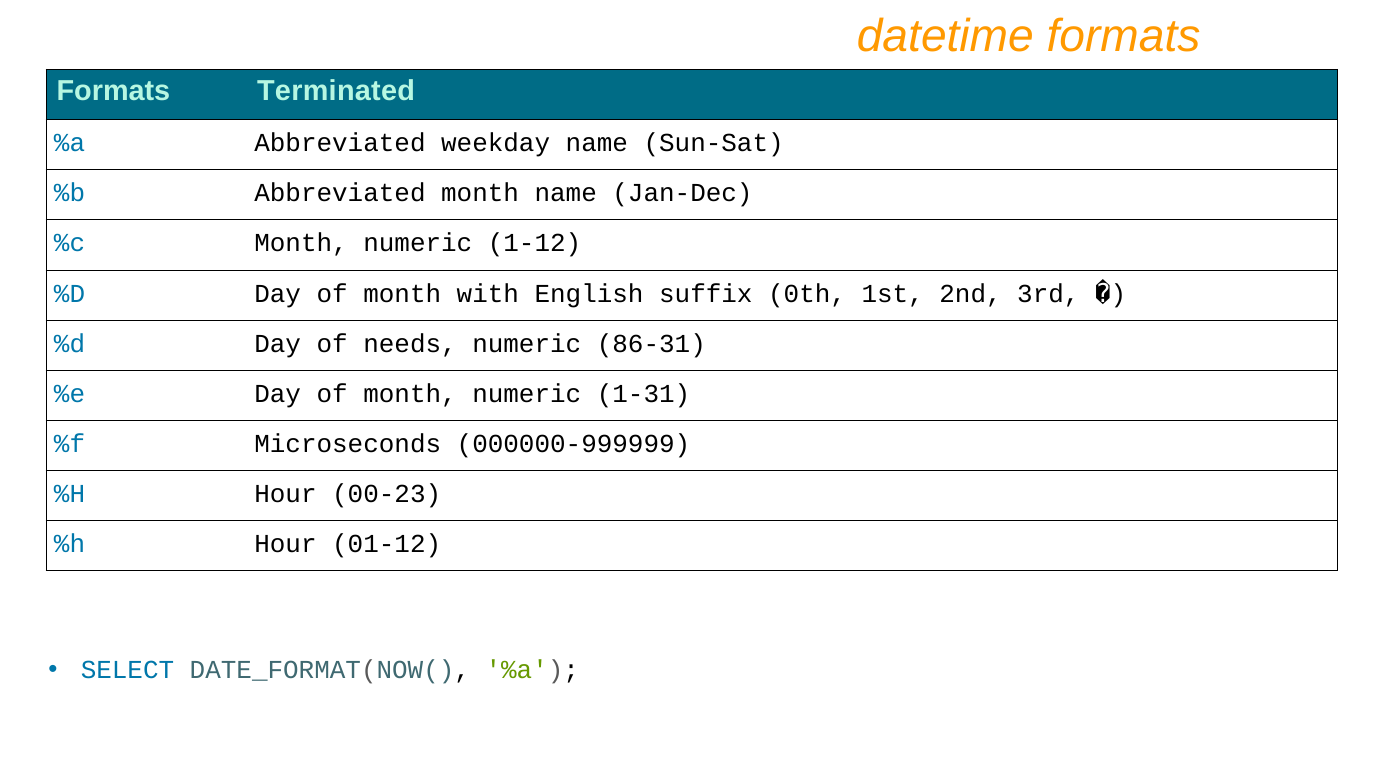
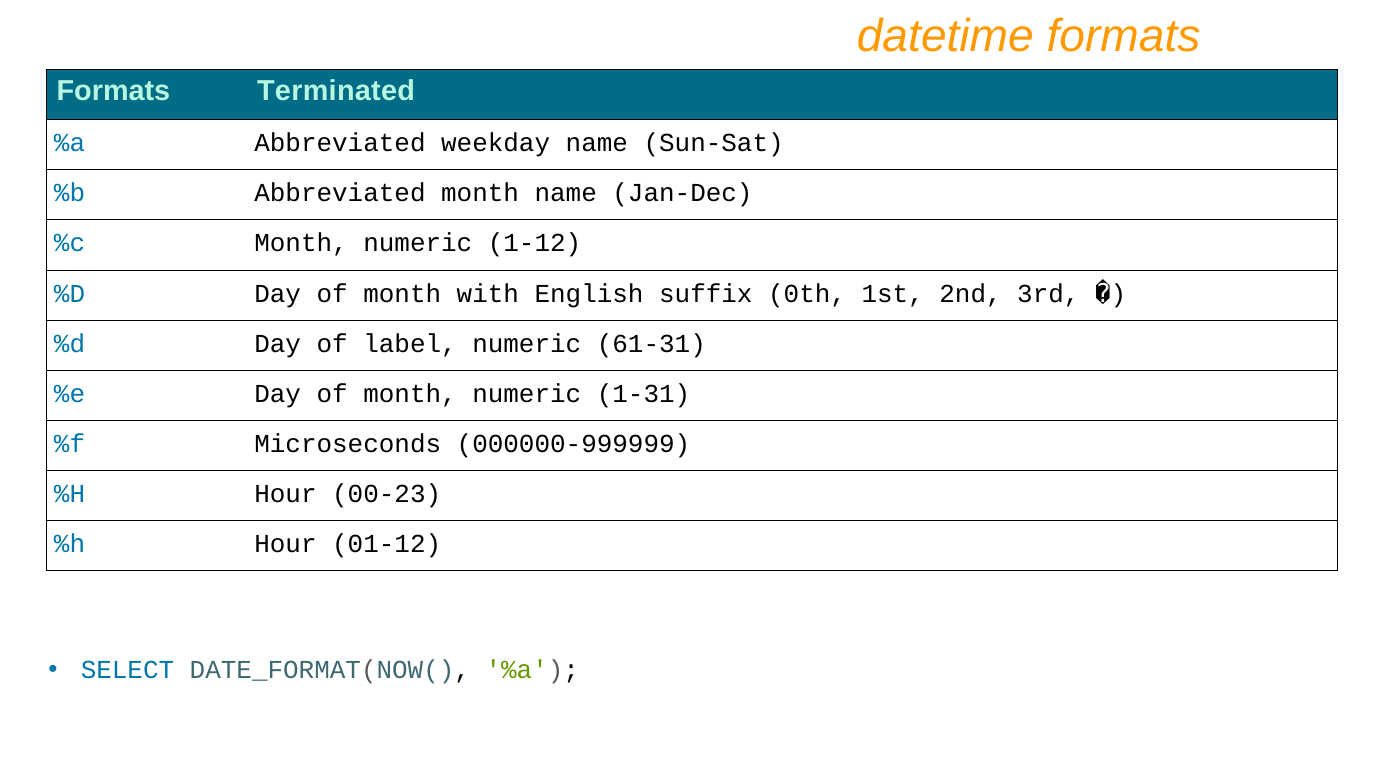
needs: needs -> label
86-31: 86-31 -> 61-31
